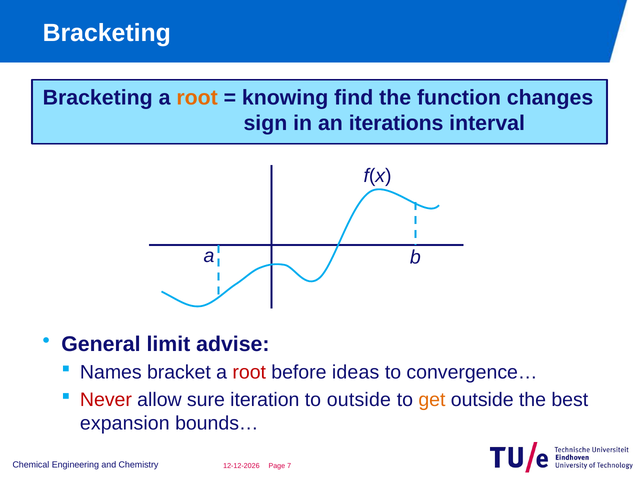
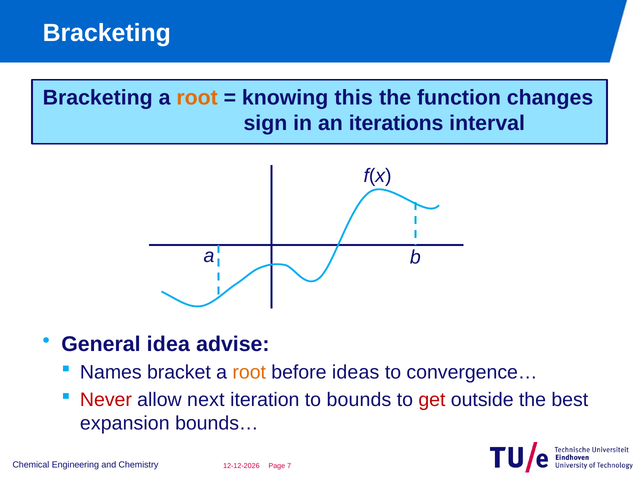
find: find -> this
limit: limit -> idea
root at (249, 373) colour: red -> orange
sure: sure -> next
to outside: outside -> bounds
get colour: orange -> red
